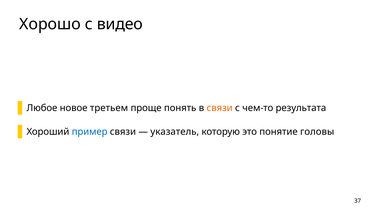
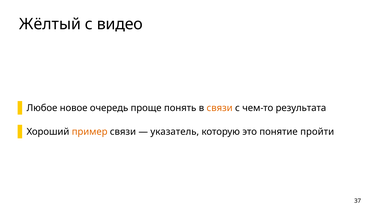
Хорошо: Хорошо -> Жёлтый
третьем: третьем -> очередь
пример colour: blue -> orange
головы: головы -> пройти
